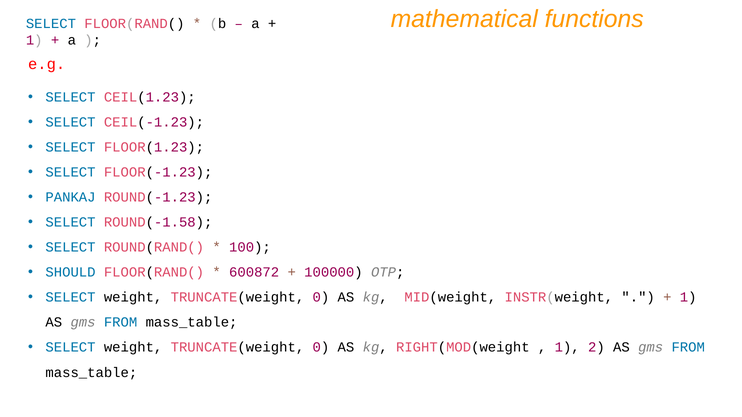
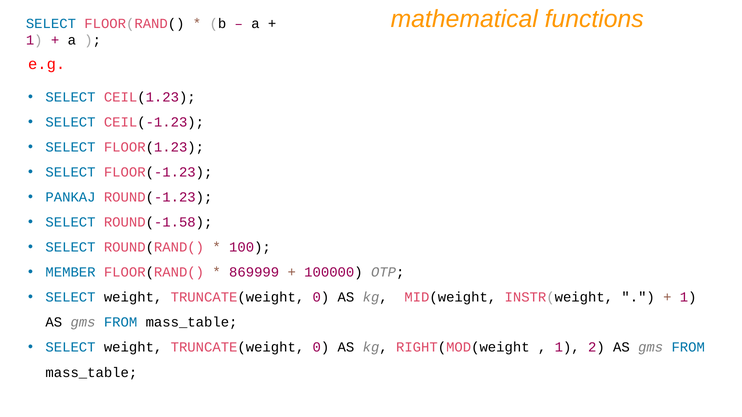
SHOULD: SHOULD -> MEMBER
600872: 600872 -> 869999
